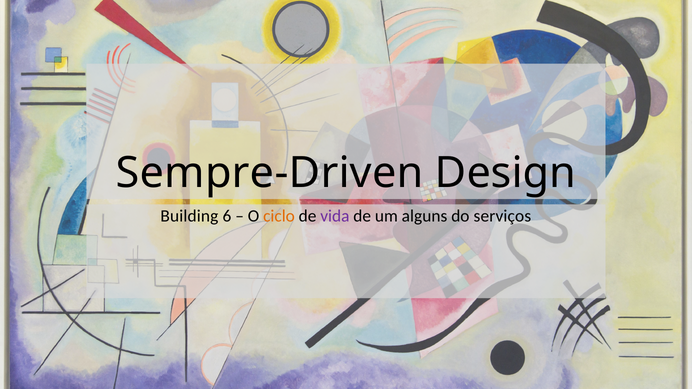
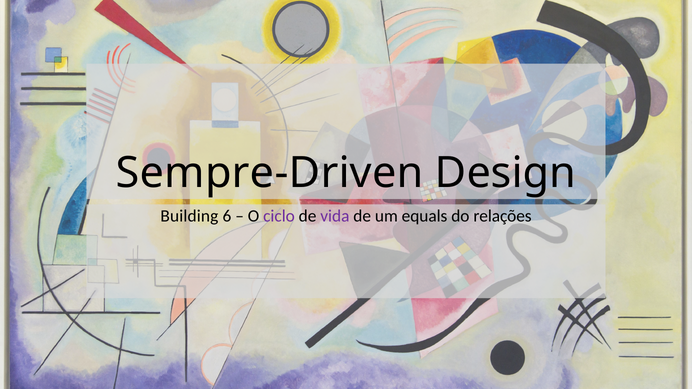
ciclo colour: orange -> purple
alguns: alguns -> equals
serviços: serviços -> relações
